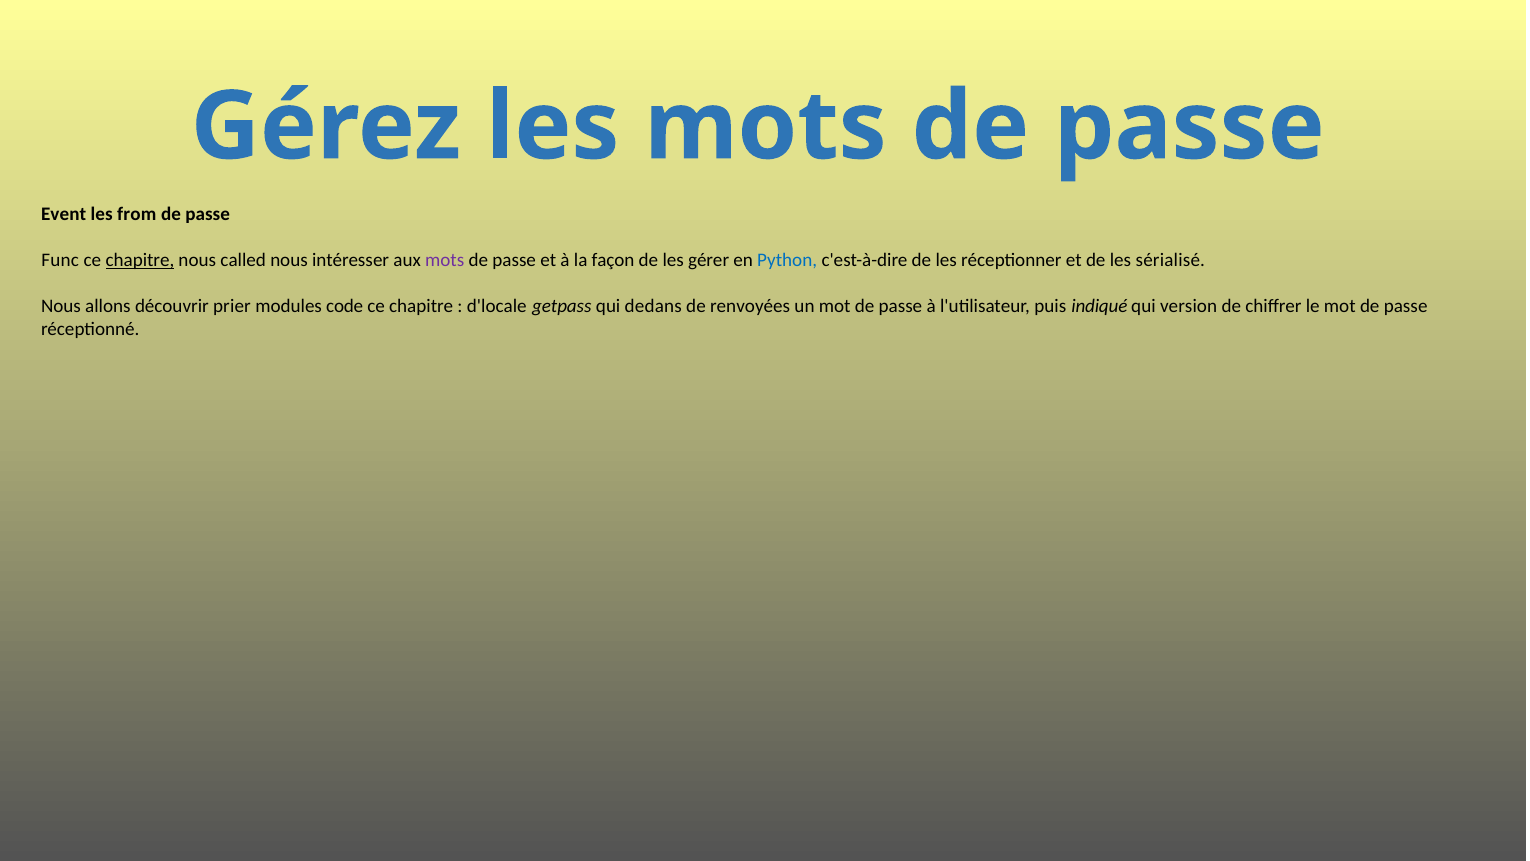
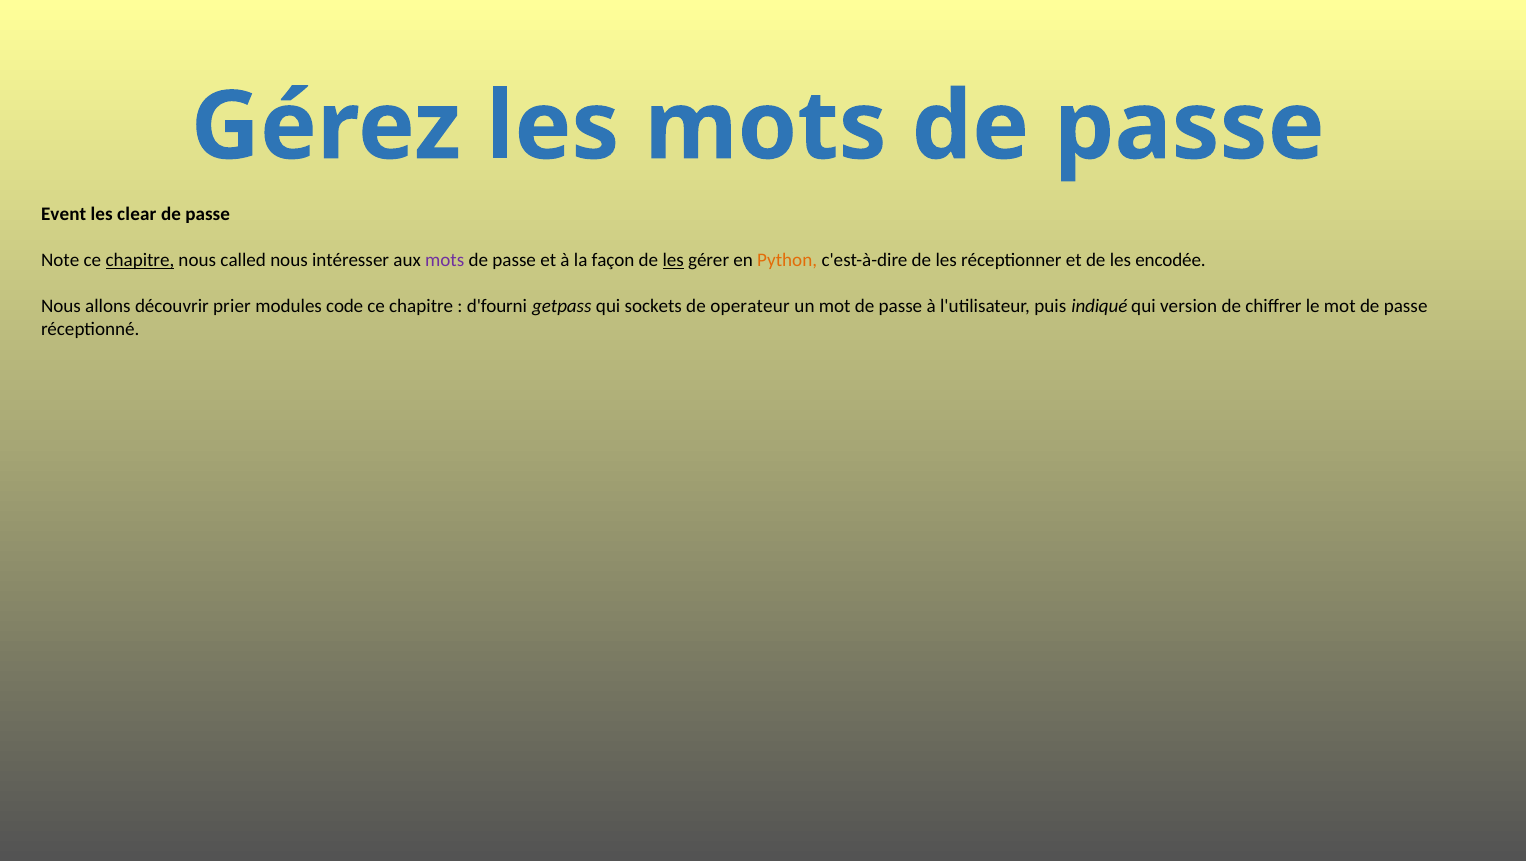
from: from -> clear
Func: Func -> Note
les at (673, 260) underline: none -> present
Python colour: blue -> orange
sérialisé: sérialisé -> encodée
d'locale: d'locale -> d'fourni
dedans: dedans -> sockets
renvoyées: renvoyées -> operateur
